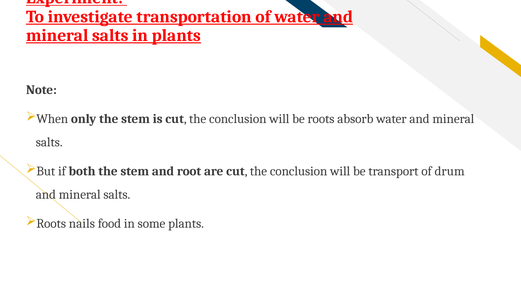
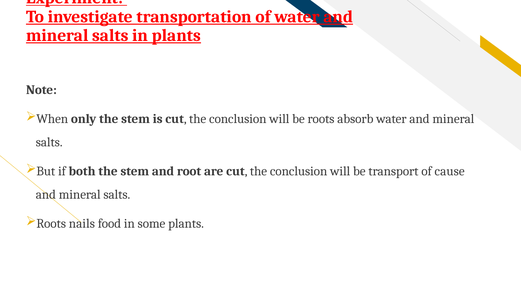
drum: drum -> cause
